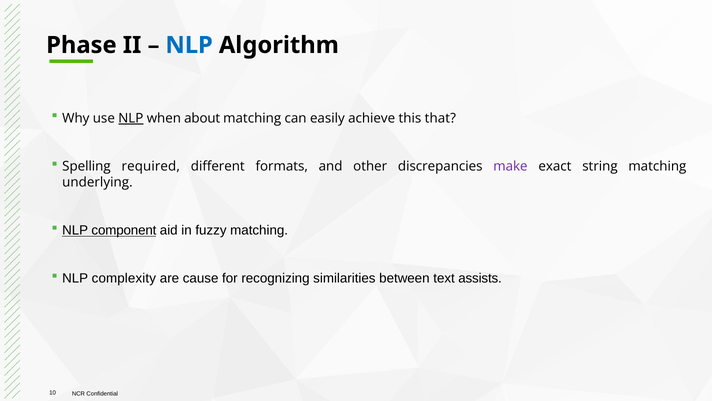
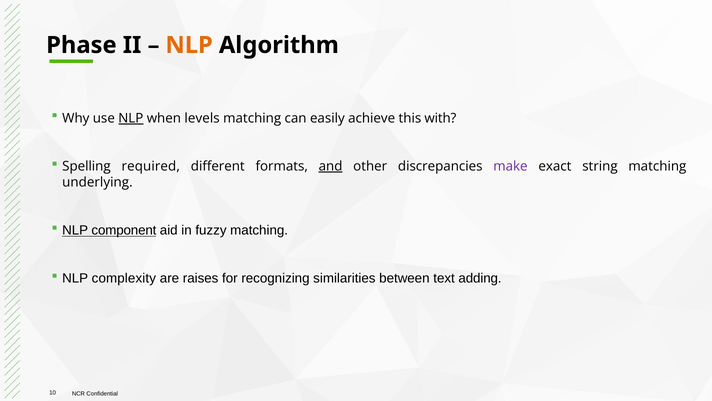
NLP at (189, 45) colour: blue -> orange
about: about -> levels
that: that -> with
and underline: none -> present
cause: cause -> raises
assists: assists -> adding
